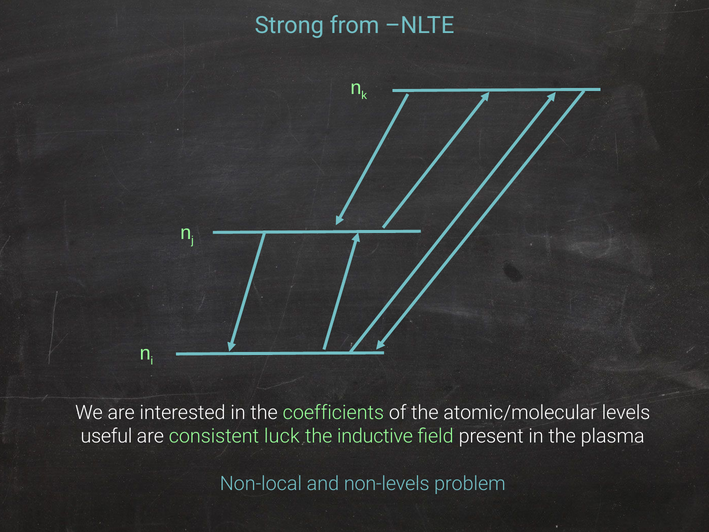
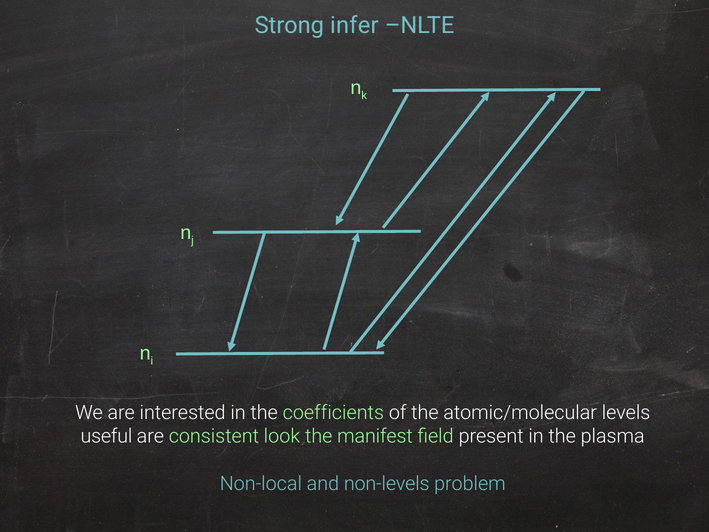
from: from -> infer
luck: luck -> look
inductive: inductive -> manifest
